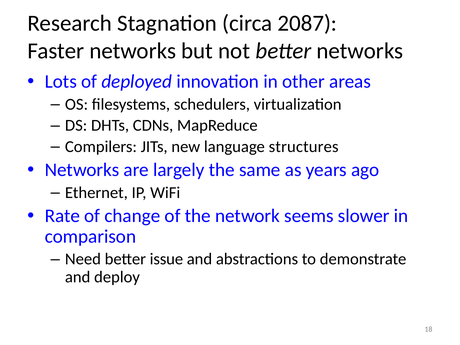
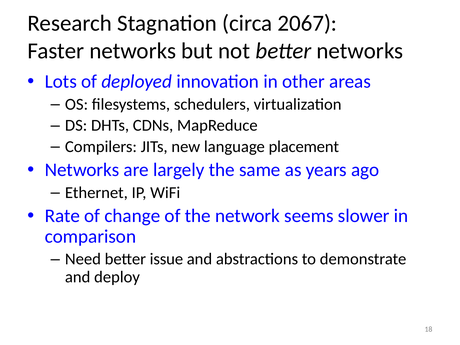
2087: 2087 -> 2067
structures: structures -> placement
